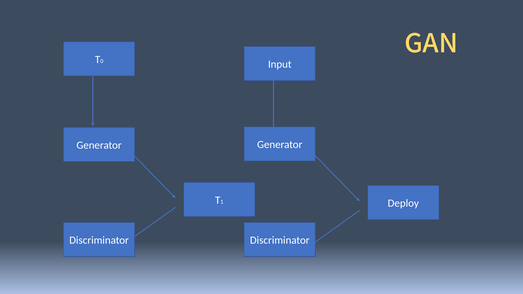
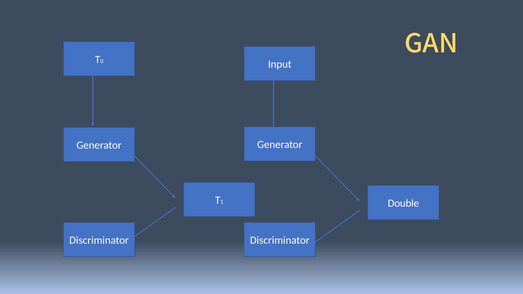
Deploy: Deploy -> Double
